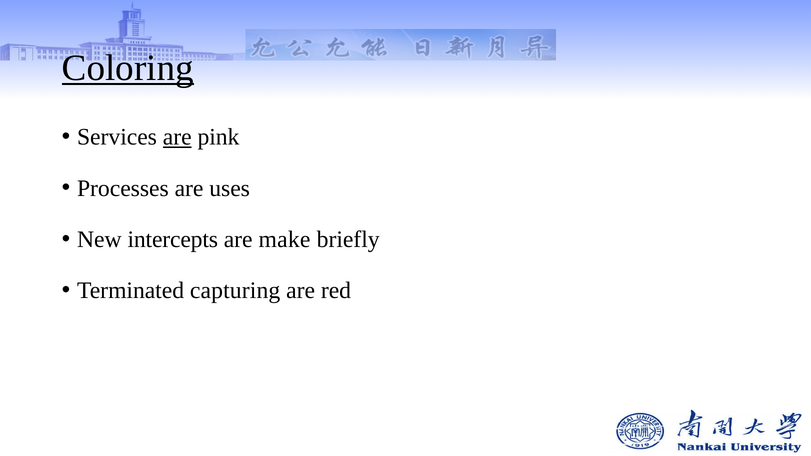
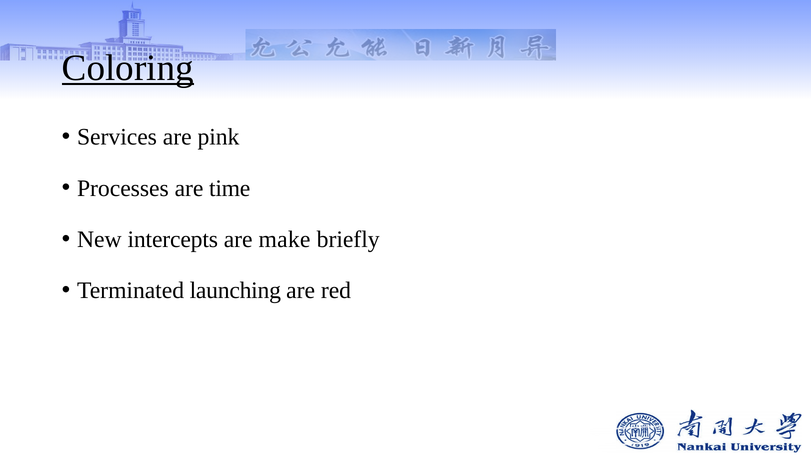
are at (177, 137) underline: present -> none
uses: uses -> time
capturing: capturing -> launching
